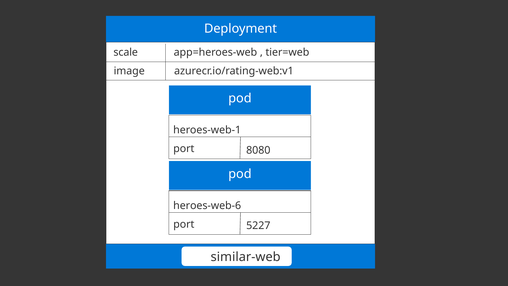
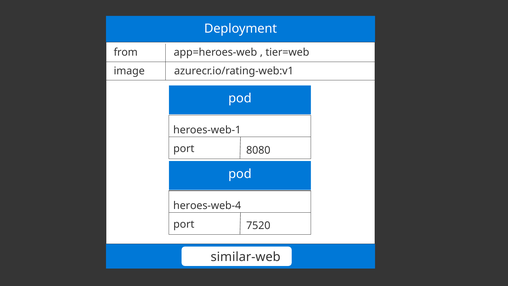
scale: scale -> from
heroes-web-6: heroes-web-6 -> heroes-web-4
5227: 5227 -> 7520
